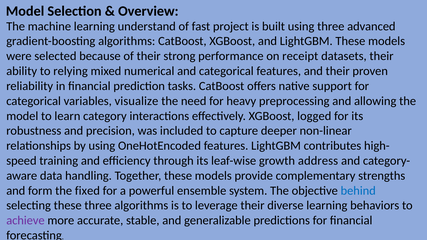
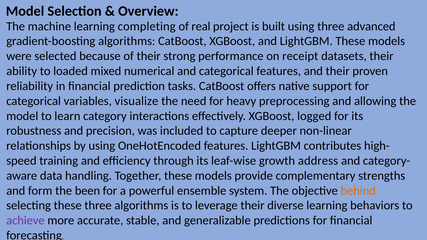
understand: understand -> completing
fast: fast -> real
relying: relying -> loaded
fixed: fixed -> been
behind colour: blue -> orange
